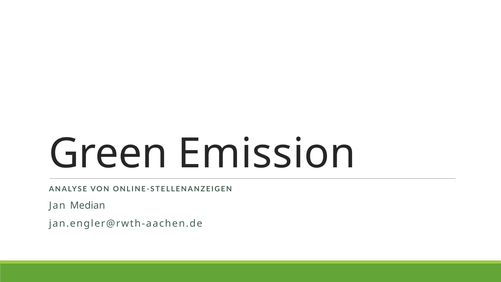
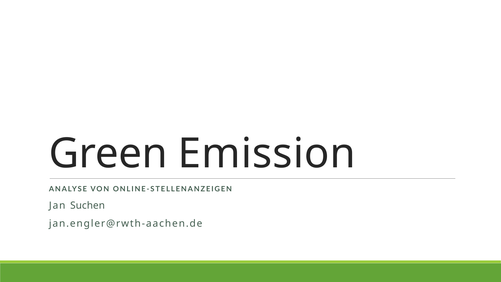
Median: Median -> Suchen
